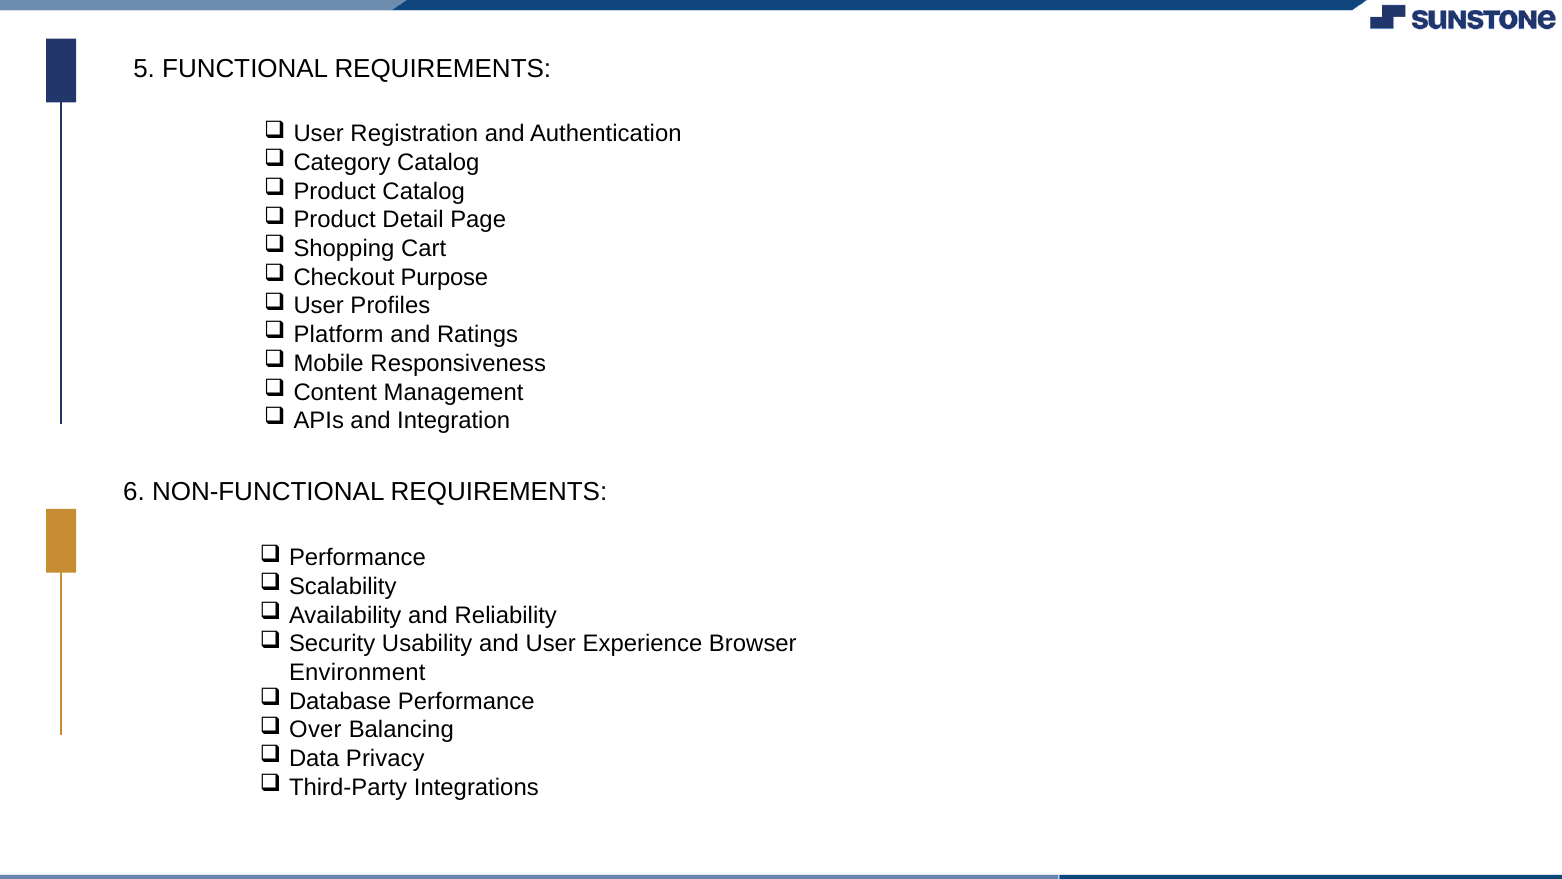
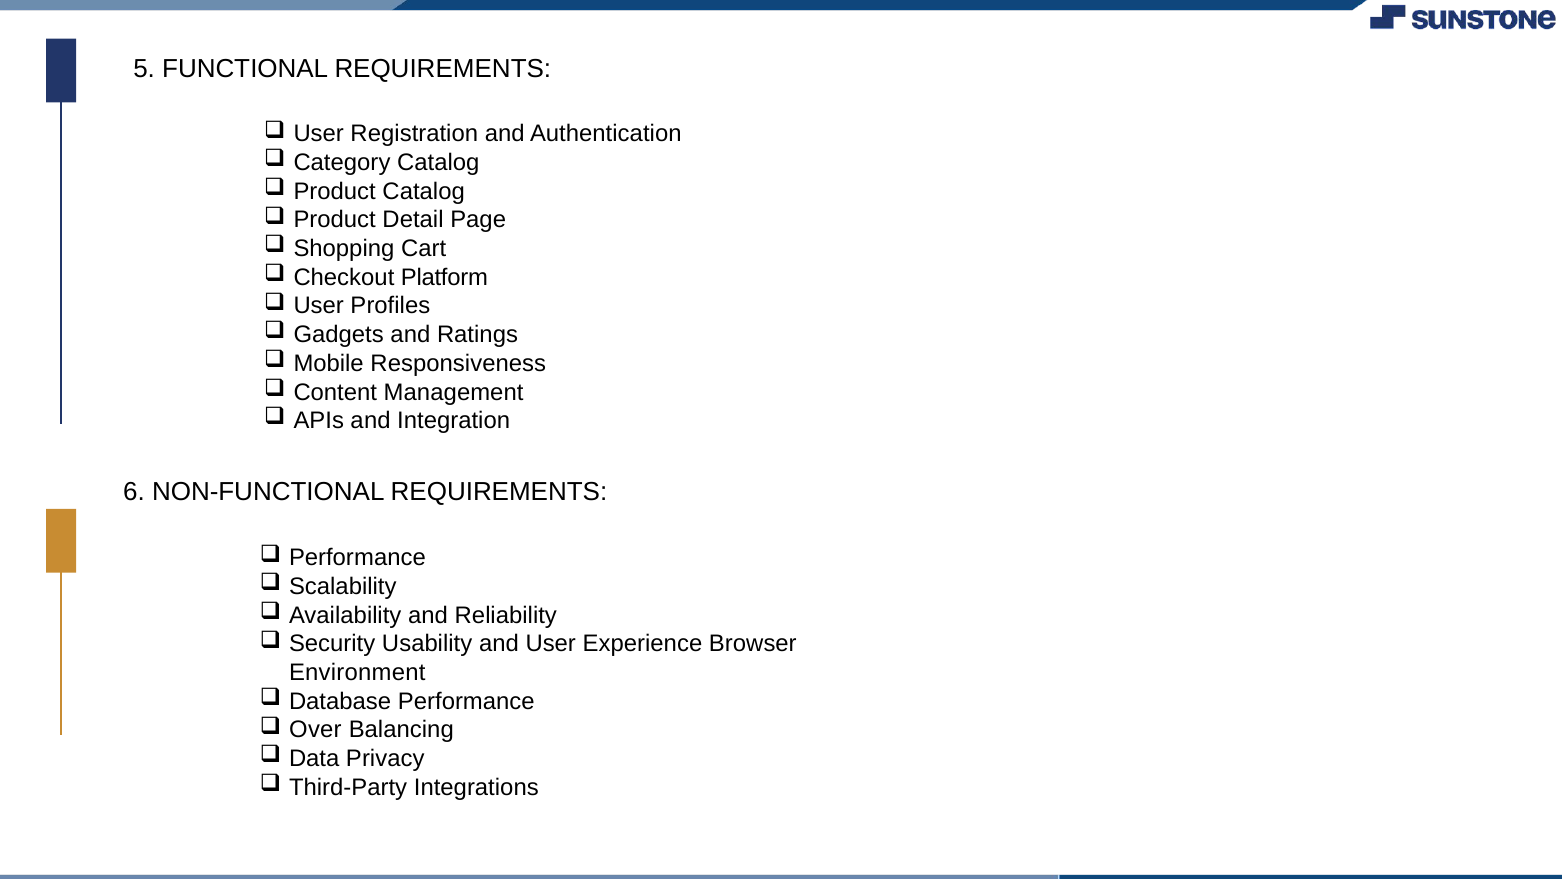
Purpose: Purpose -> Platform
Platform: Platform -> Gadgets
